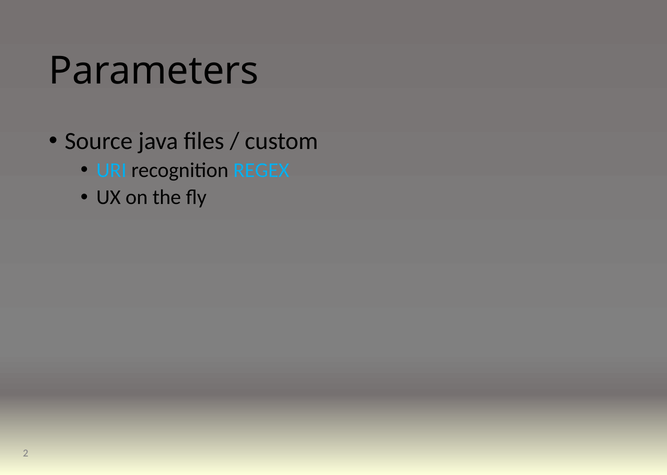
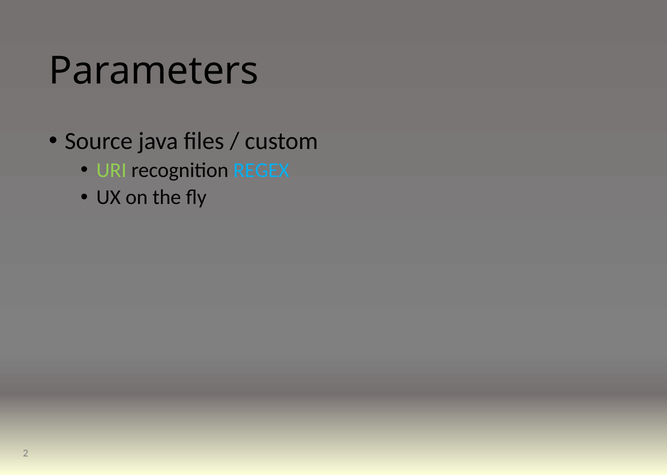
URI colour: light blue -> light green
